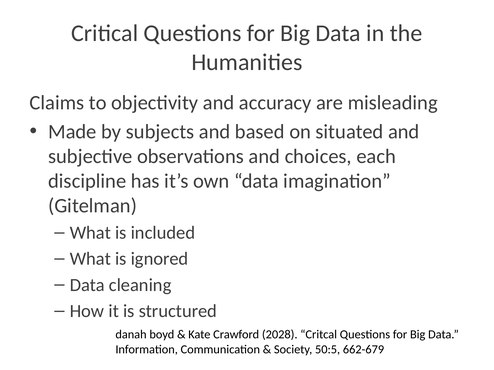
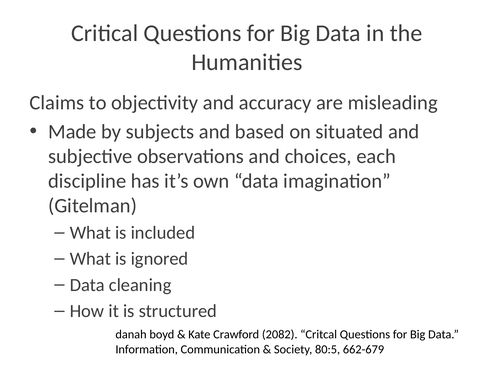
2028: 2028 -> 2082
50:5: 50:5 -> 80:5
